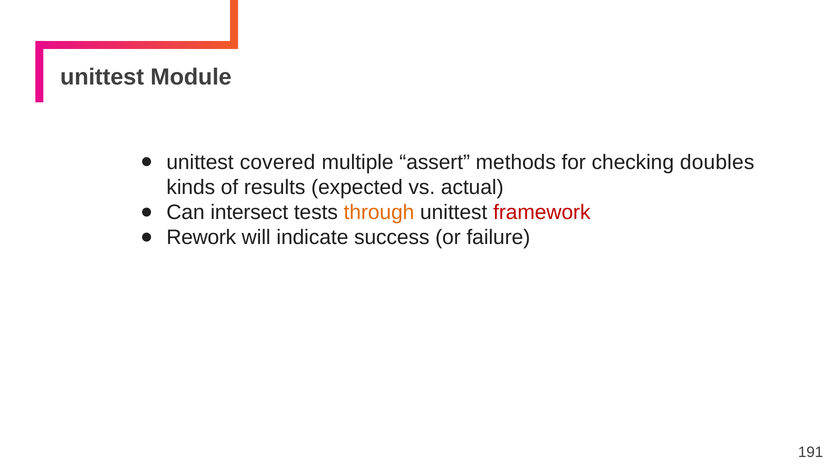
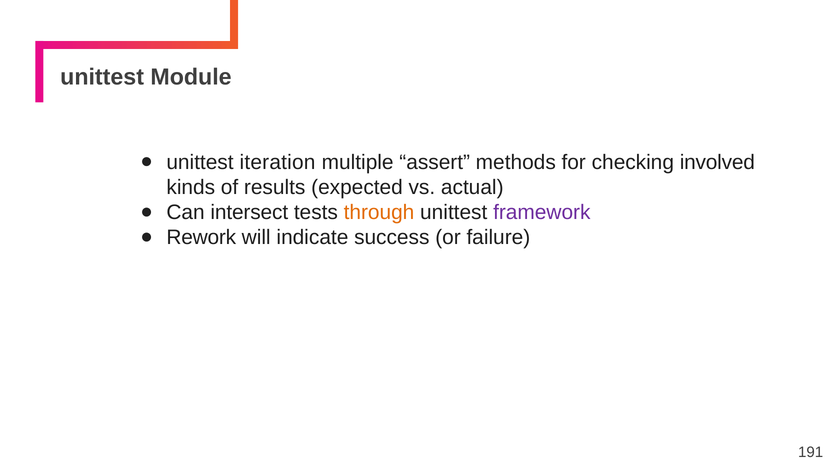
covered: covered -> iteration
doubles: doubles -> involved
framework colour: red -> purple
